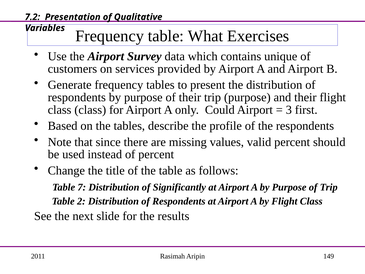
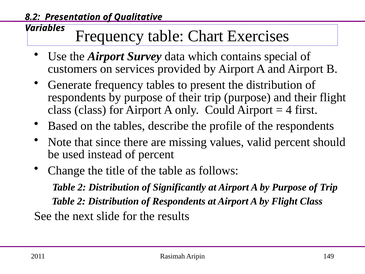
7.2: 7.2 -> 8.2
What: What -> Chart
unique: unique -> special
3: 3 -> 4
7 at (82, 187): 7 -> 2
